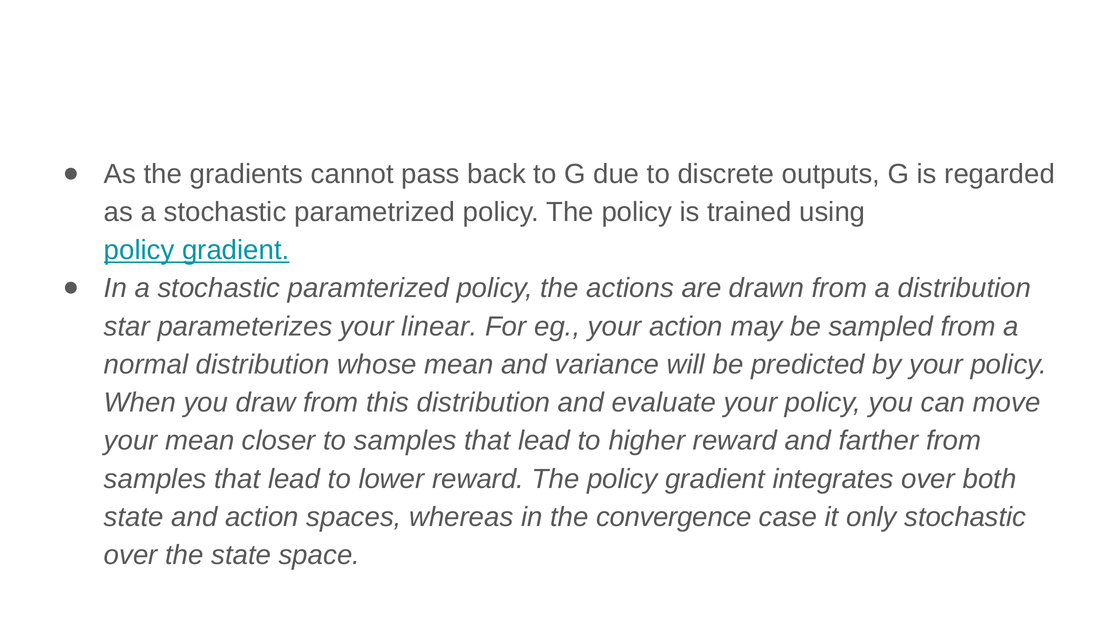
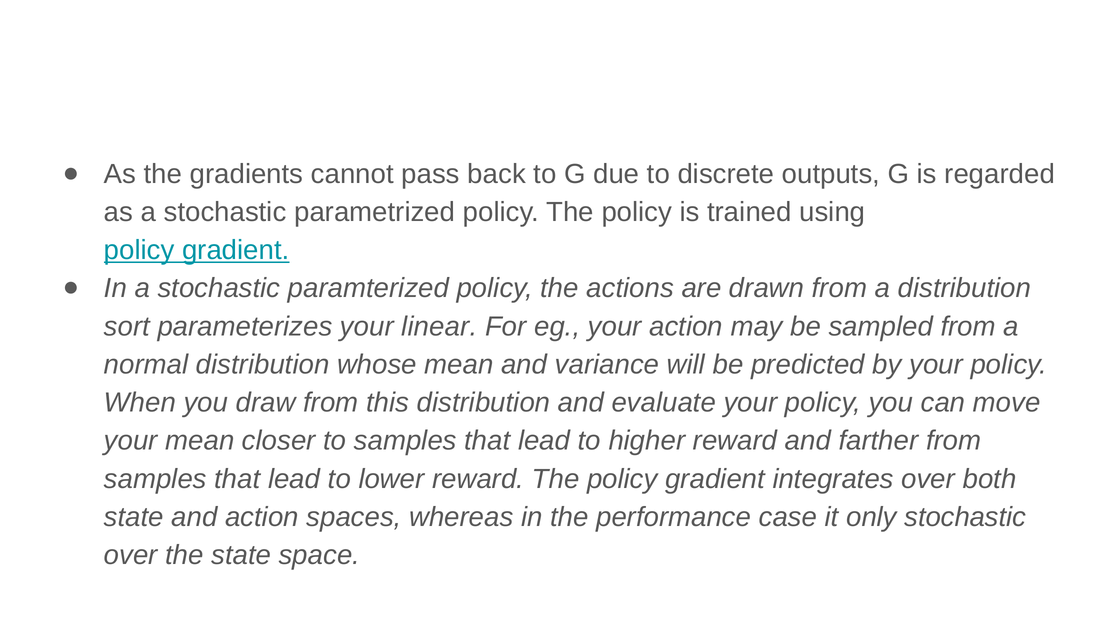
star: star -> sort
convergence: convergence -> performance
